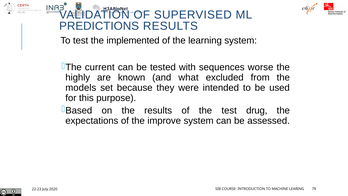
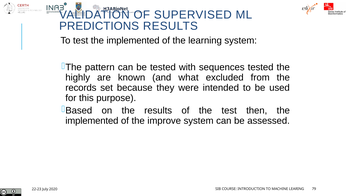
current: current -> pattern
sequences worse: worse -> tested
models: models -> records
drug: drug -> then
expectations at (92, 120): expectations -> implemented
